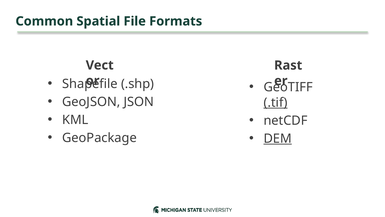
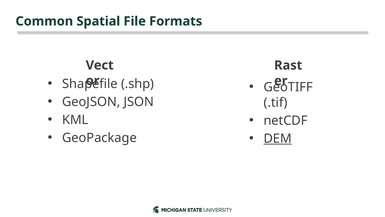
.tif underline: present -> none
